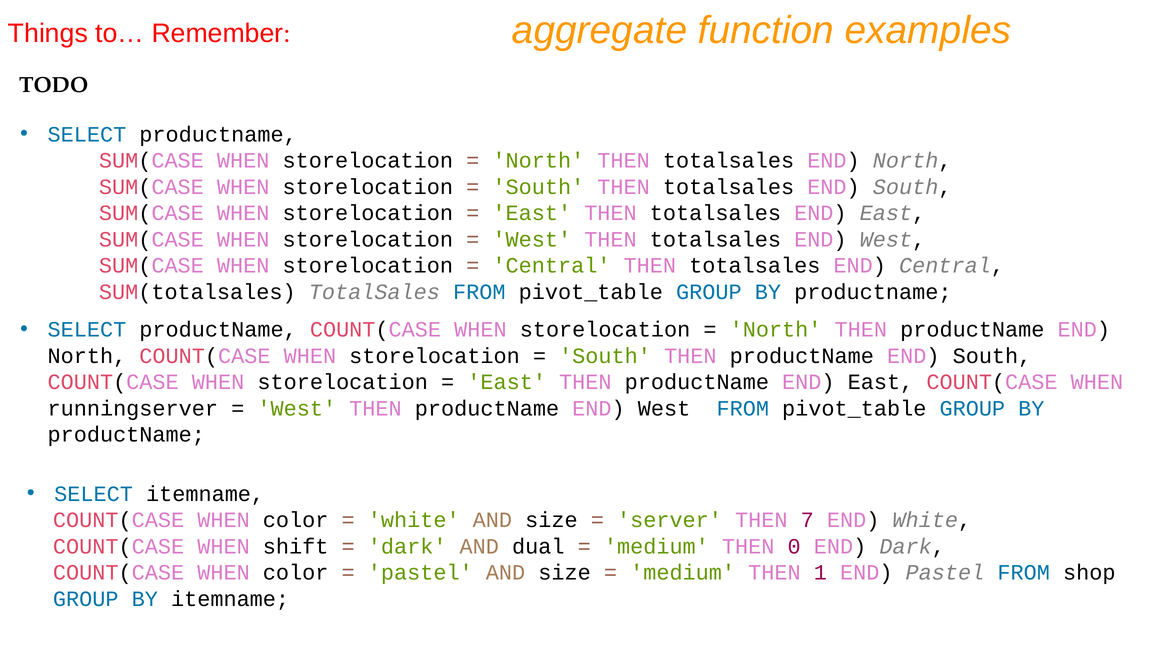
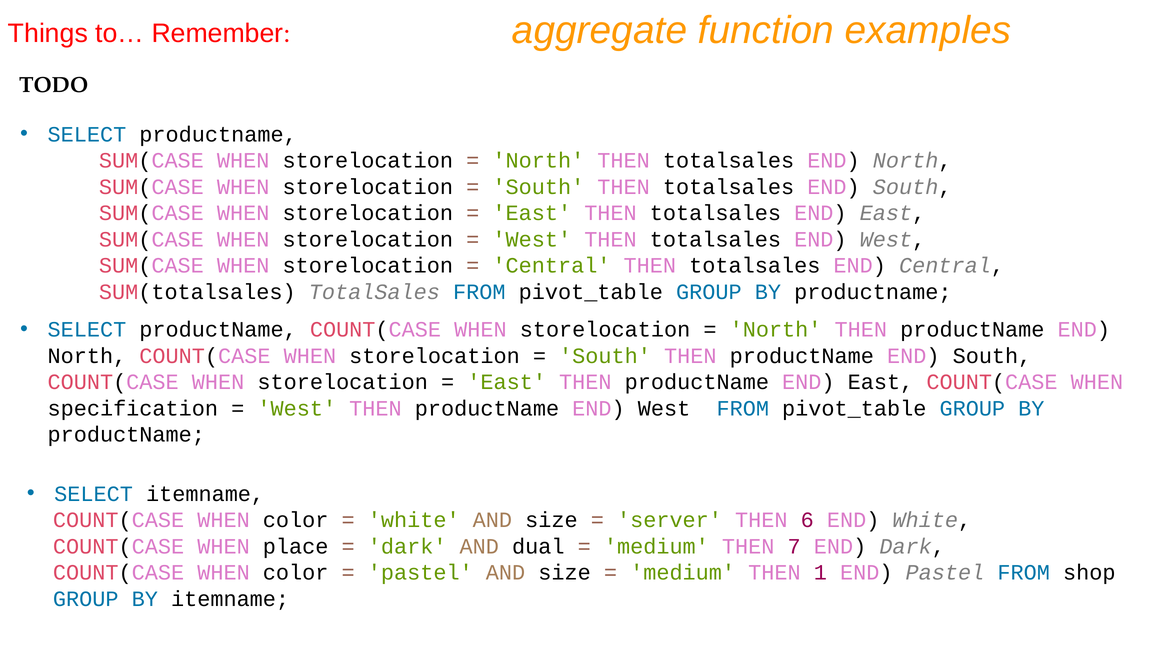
runningserver: runningserver -> specification
7: 7 -> 6
shift: shift -> place
0: 0 -> 7
